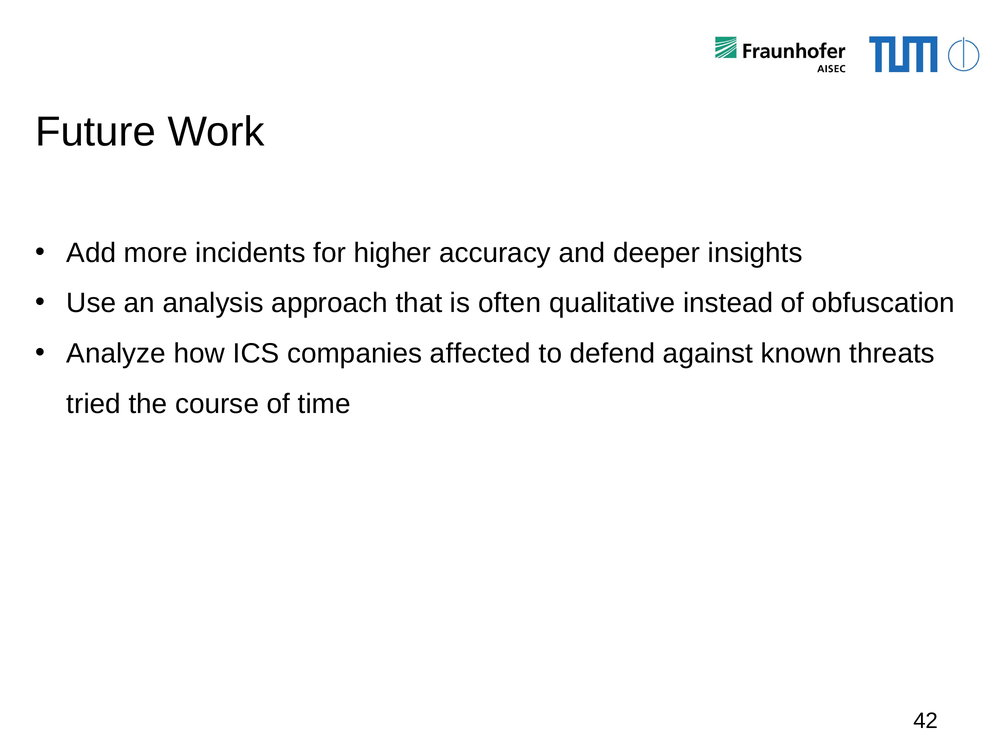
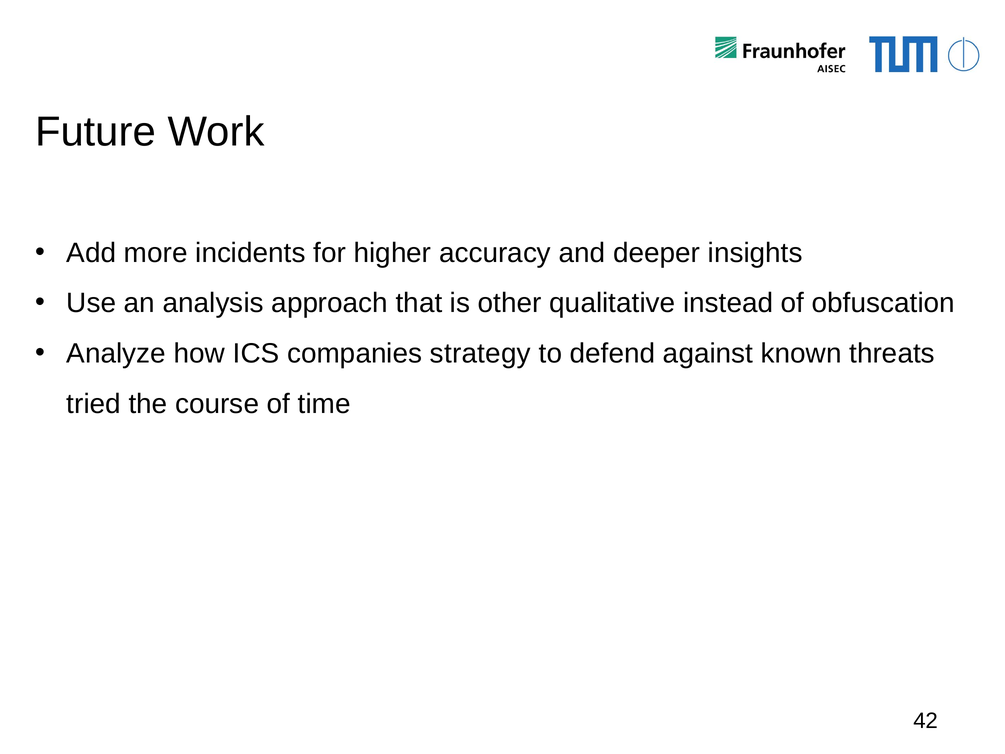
often: often -> other
affected: affected -> strategy
